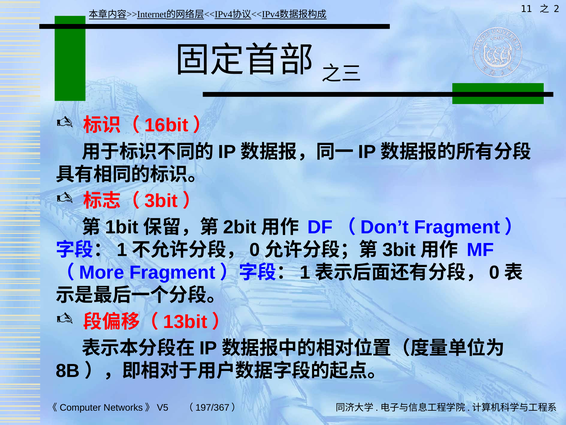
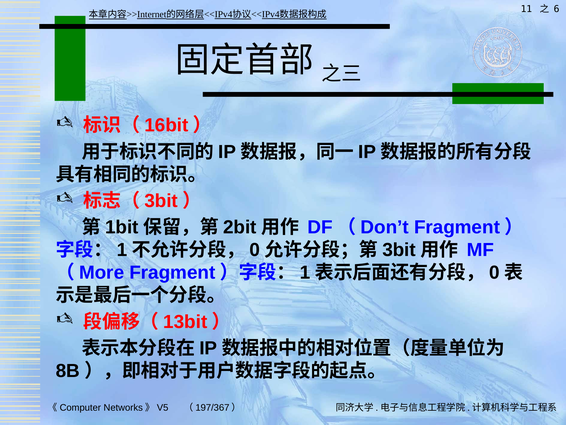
2: 2 -> 6
